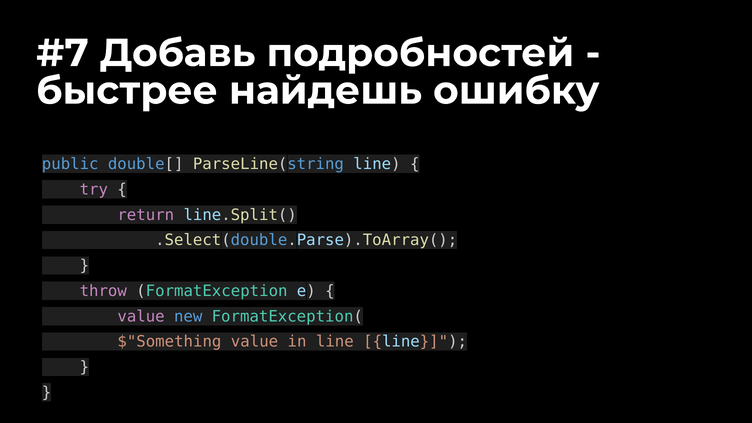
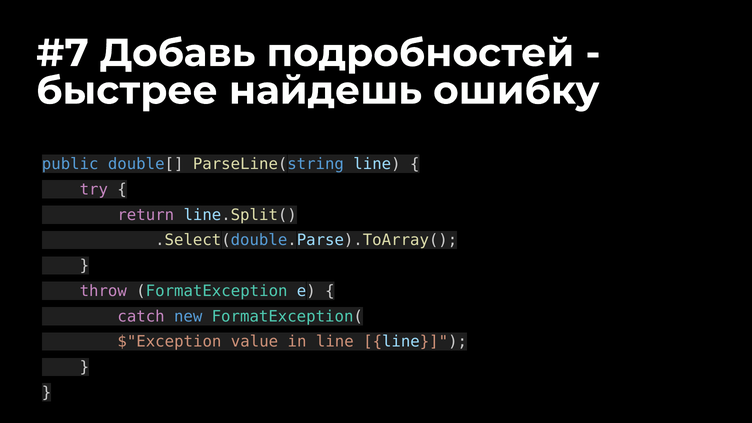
value at (141, 316): value -> catch
$"Something: $"Something -> $"Exception
